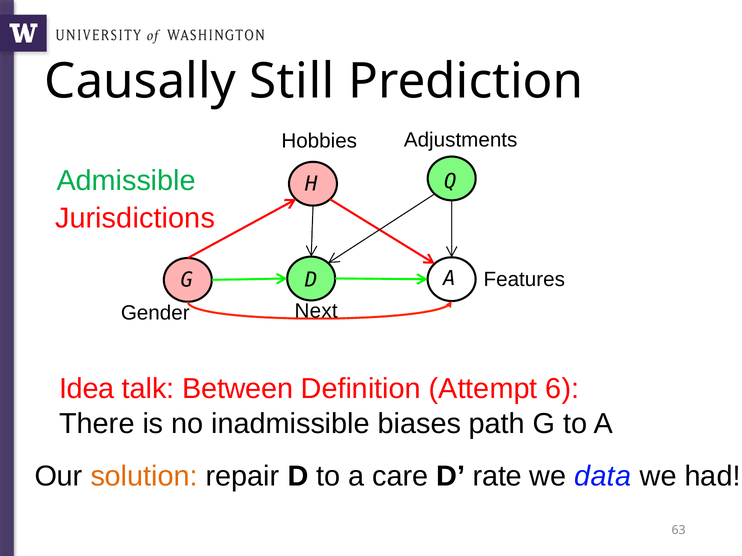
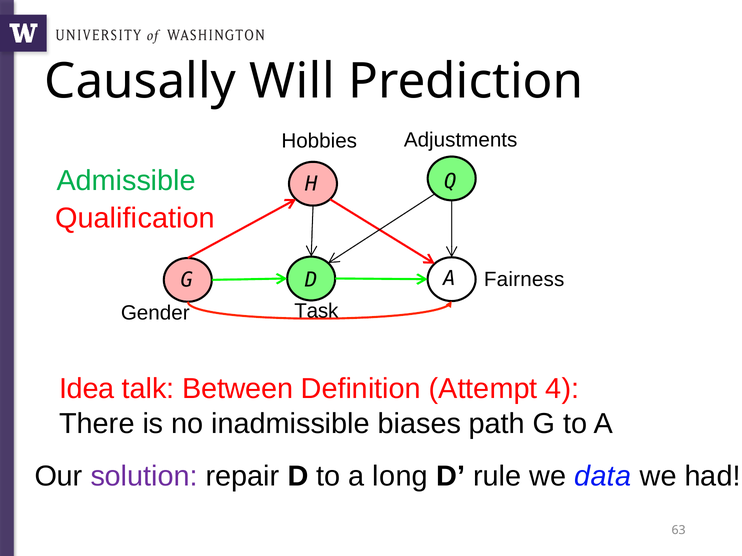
Still: Still -> Will
Jurisdictions: Jurisdictions -> Qualification
Features: Features -> Fairness
Next: Next -> Task
6: 6 -> 4
solution colour: orange -> purple
care: care -> long
rate: rate -> rule
